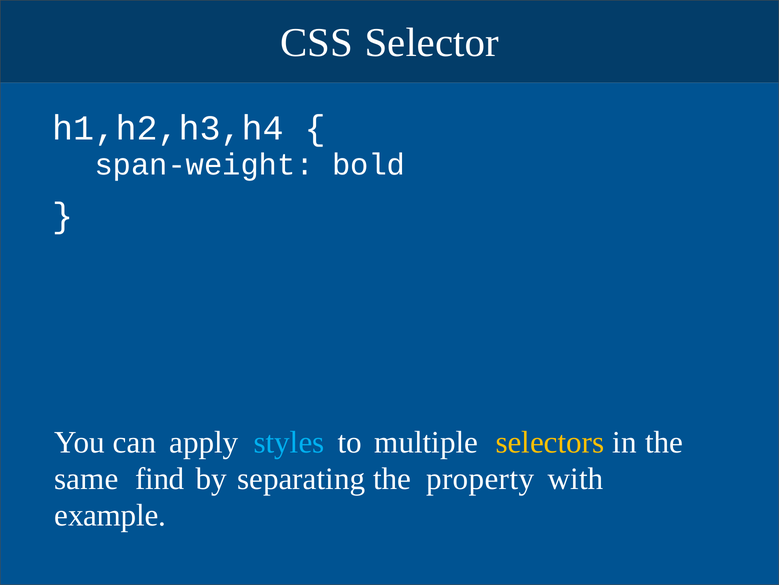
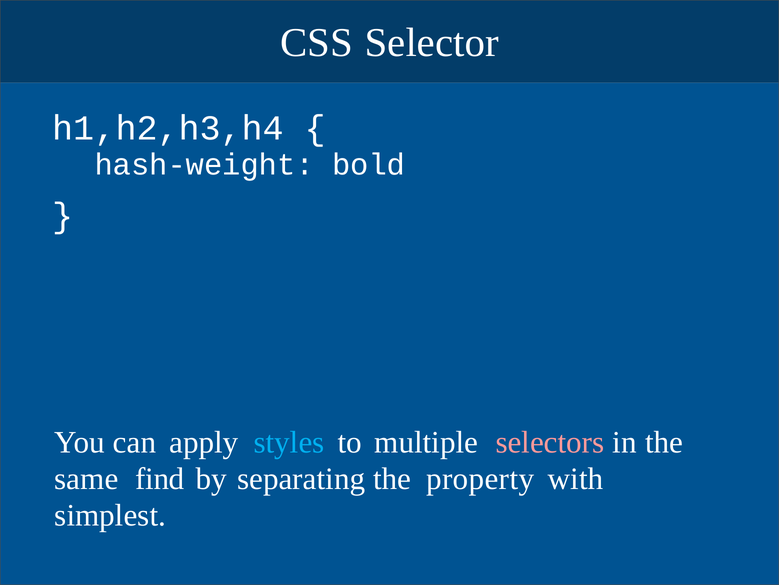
span-weight: span-weight -> hash-weight
selectors colour: yellow -> pink
example: example -> simplest
